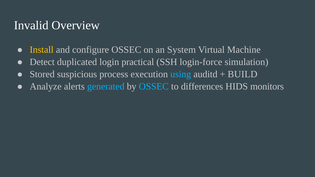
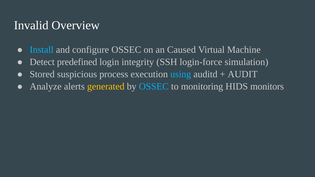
Install colour: yellow -> light blue
System: System -> Caused
duplicated: duplicated -> predefined
practical: practical -> integrity
BUILD: BUILD -> AUDIT
generated colour: light blue -> yellow
differences: differences -> monitoring
